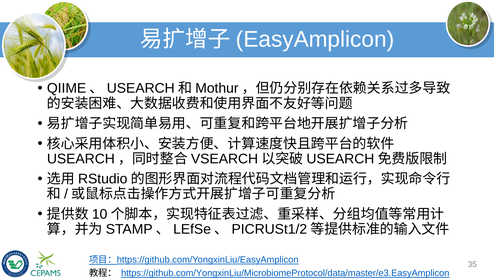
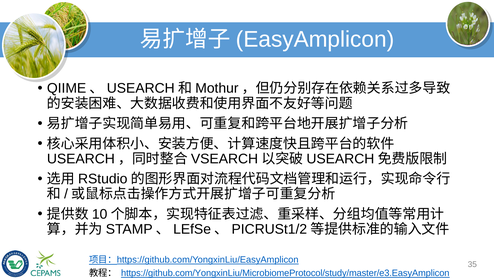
https://github.com/YongxinLiu/MicrobiomeProtocol/data/master/e3.EasyAmplicon: https://github.com/YongxinLiu/MicrobiomeProtocol/data/master/e3.EasyAmplicon -> https://github.com/YongxinLiu/MicrobiomeProtocol/study/master/e3.EasyAmplicon
